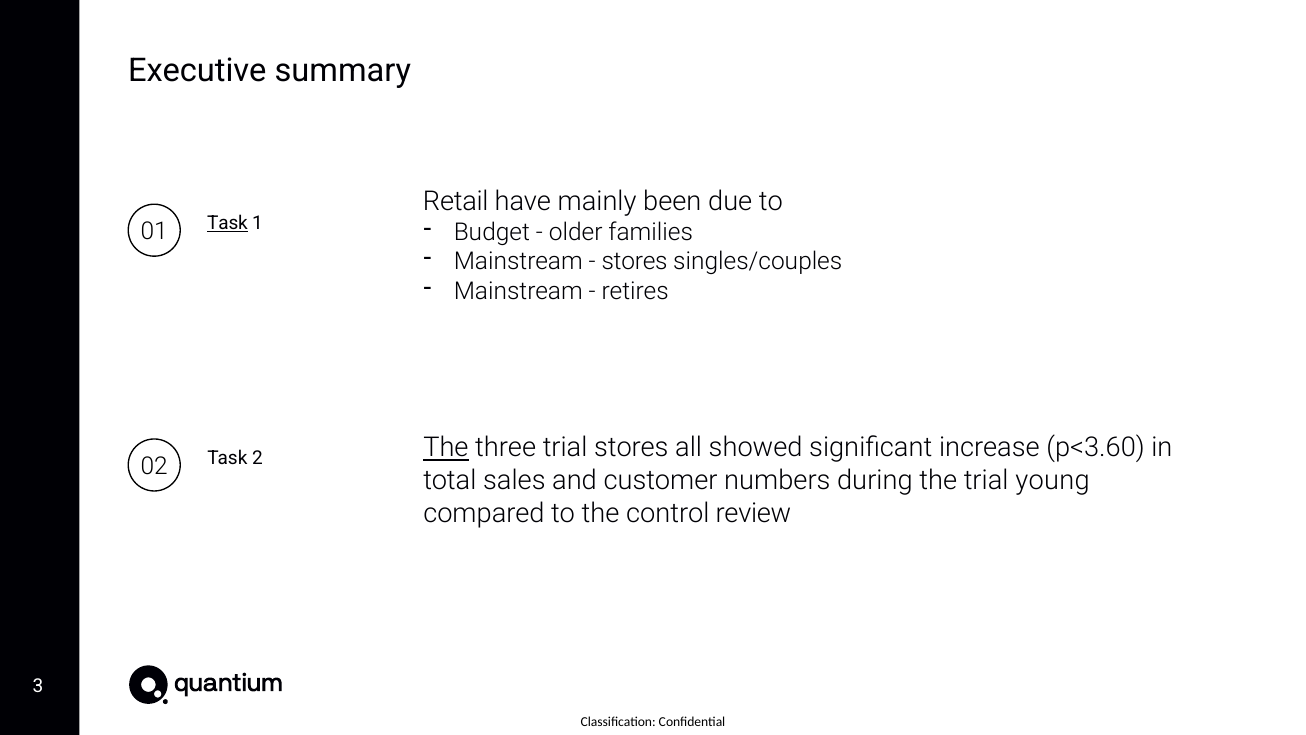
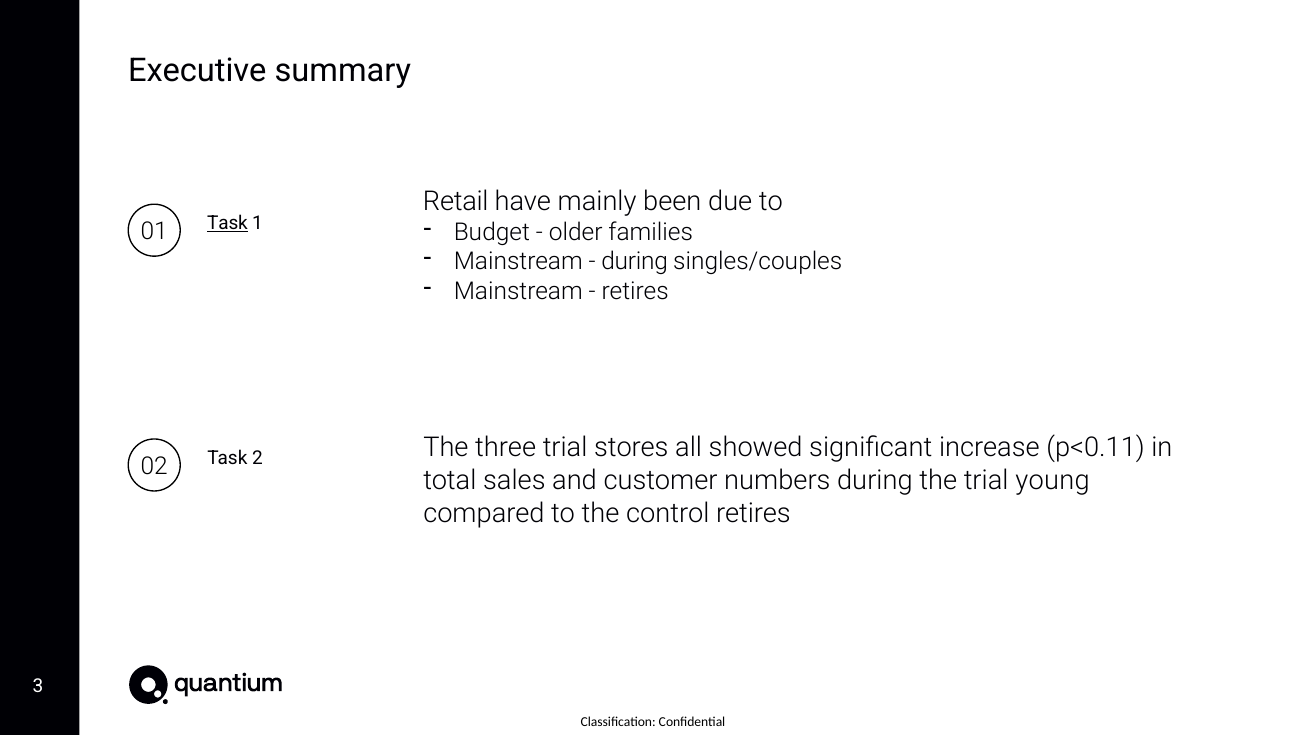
stores at (635, 262): stores -> during
The at (446, 448) underline: present -> none
p<3.60: p<3.60 -> p<0.11
control review: review -> retires
